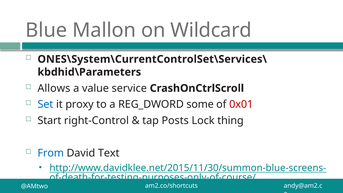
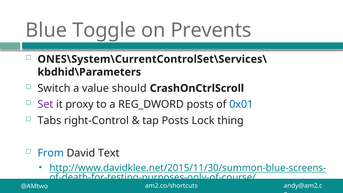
Mallon: Mallon -> Toggle
Wildcard: Wildcard -> Prevents
Allows: Allows -> Switch
service: service -> should
Set colour: blue -> purple
REG_DWORD some: some -> posts
0x01 colour: red -> blue
Start: Start -> Tabs
